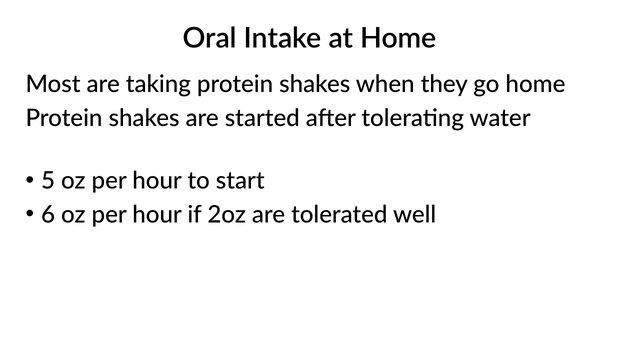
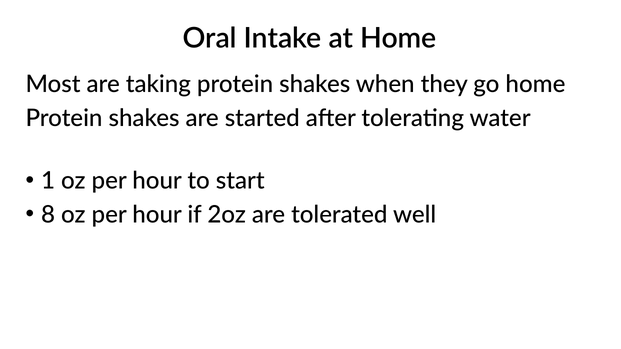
5: 5 -> 1
6: 6 -> 8
